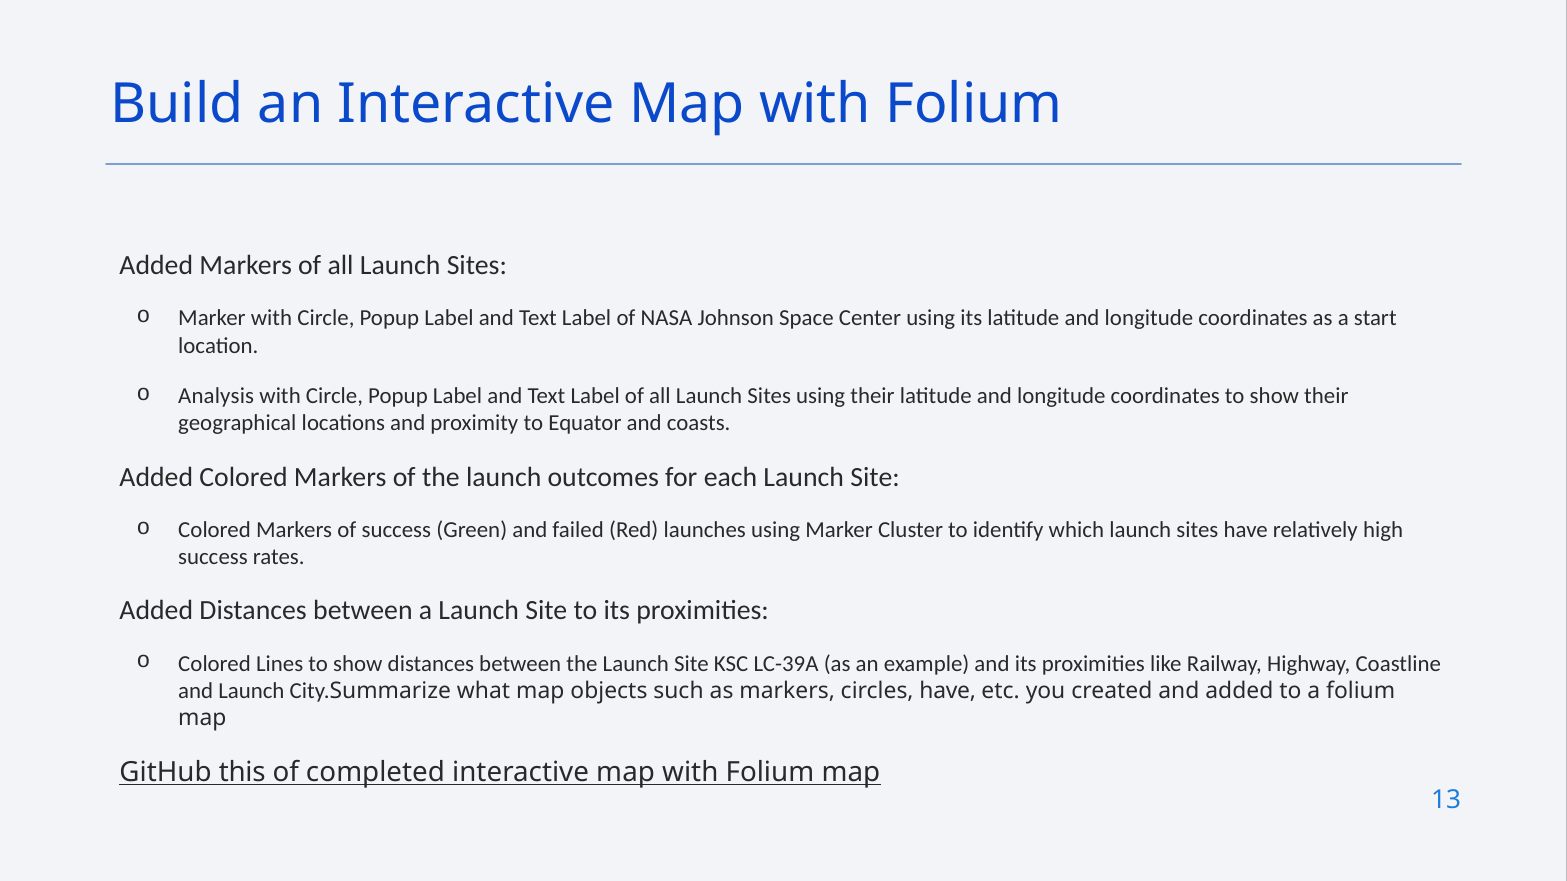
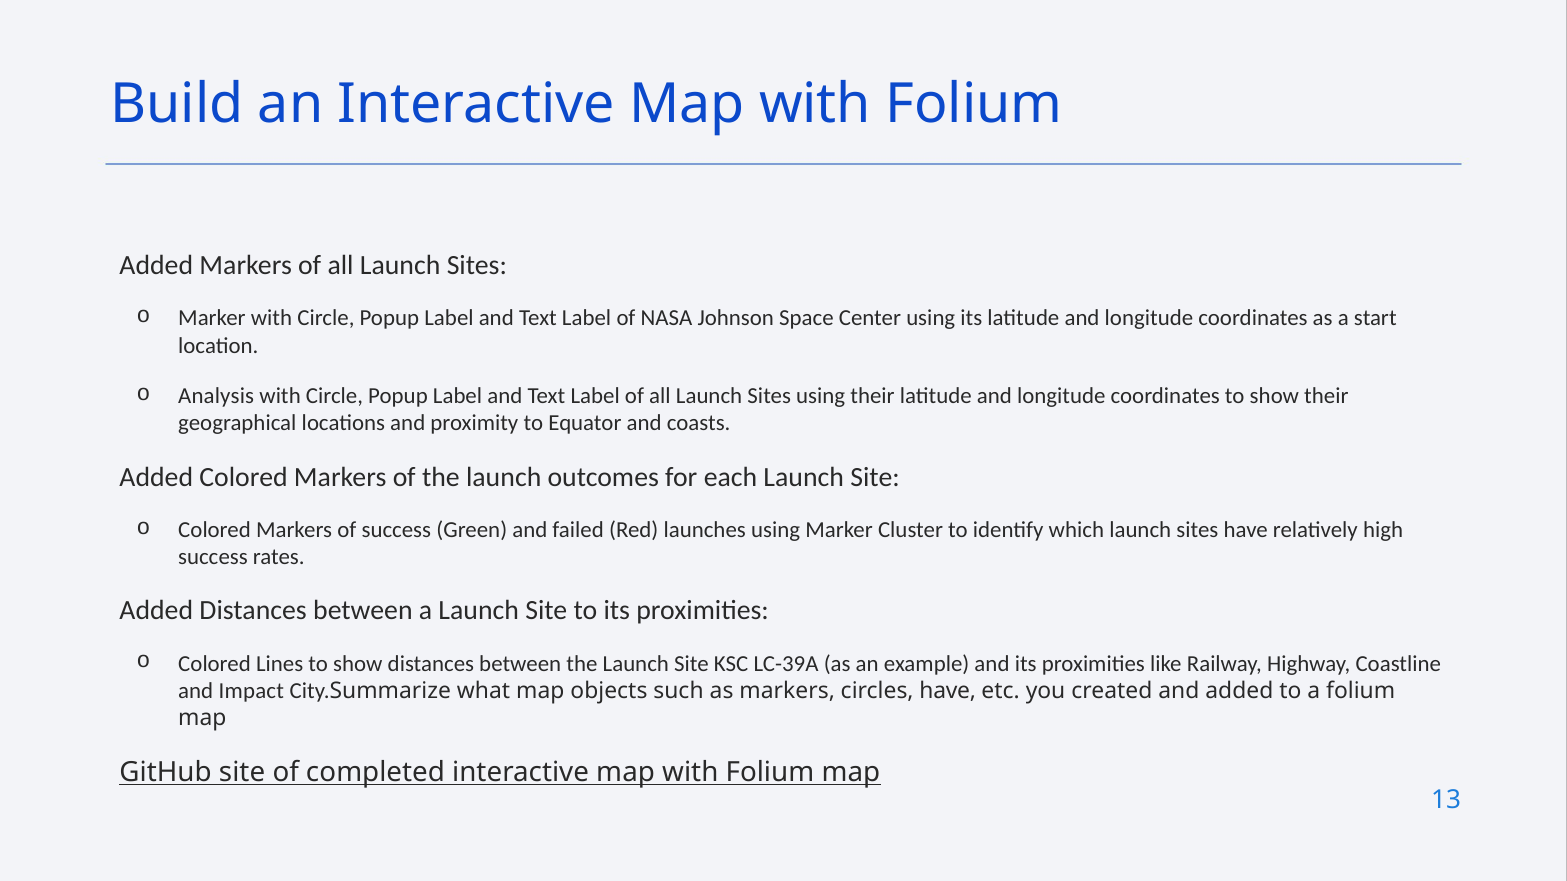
and Launch: Launch -> Impact
GitHub this: this -> site
